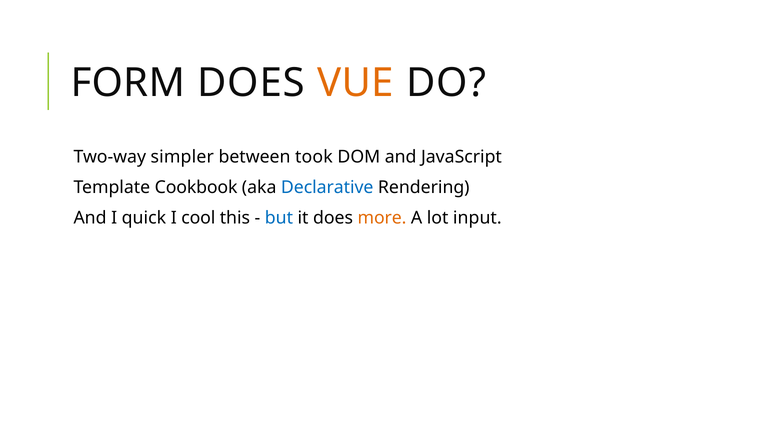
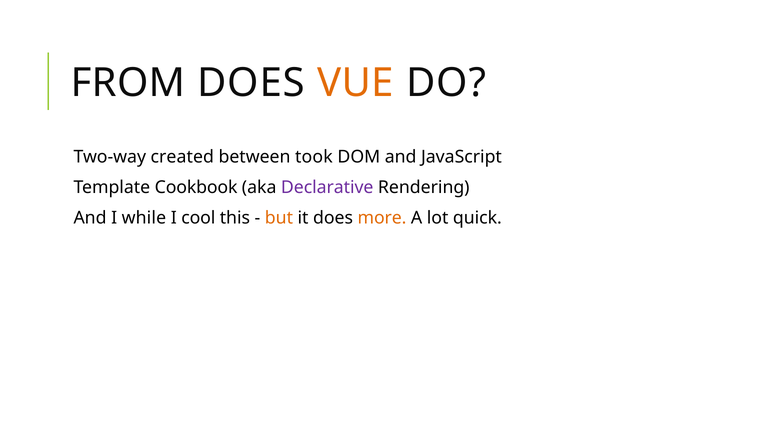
FORM: FORM -> FROM
simpler: simpler -> created
Declarative colour: blue -> purple
quick: quick -> while
but colour: blue -> orange
input: input -> quick
